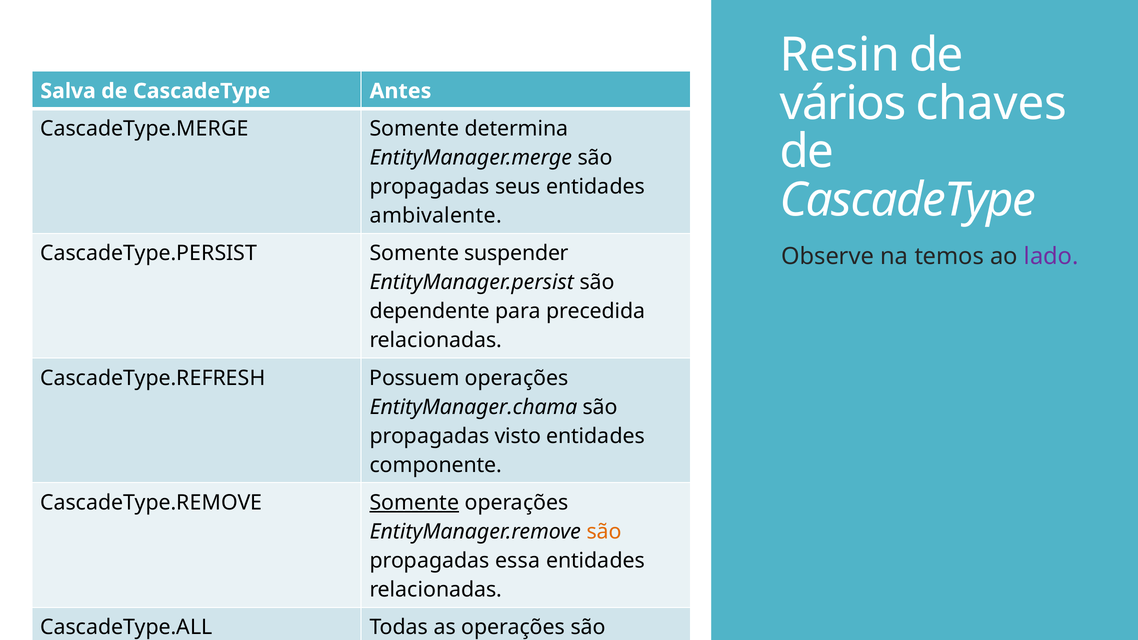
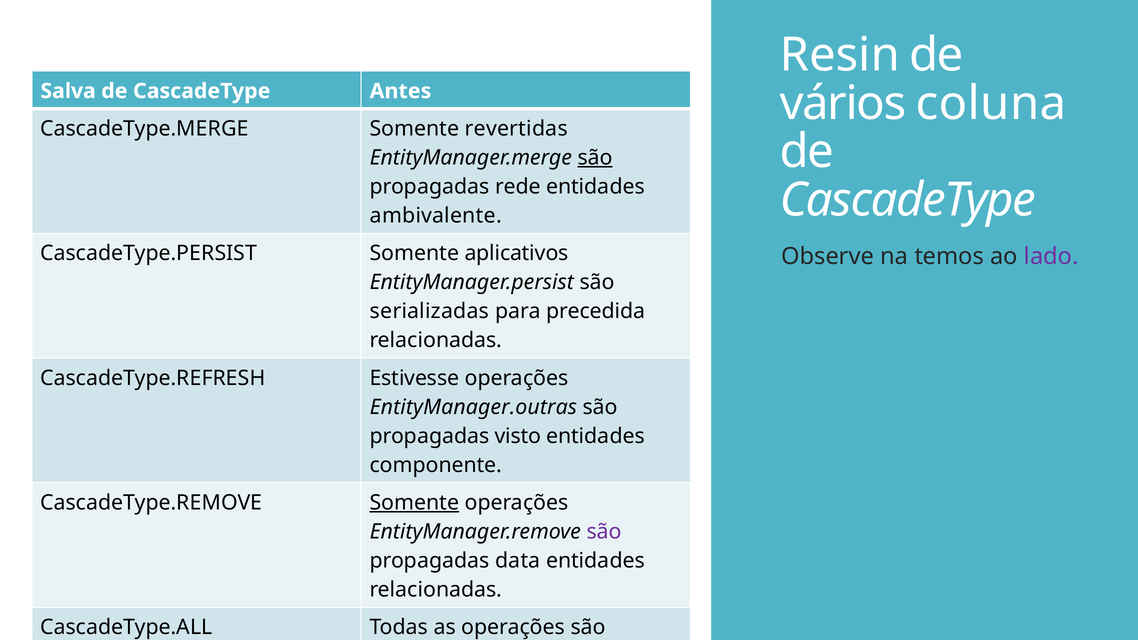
chaves: chaves -> coluna
determina: determina -> revertidas
são at (595, 158) underline: none -> present
seus: seus -> rede
suspender: suspender -> aplicativos
dependente: dependente -> serializadas
Possuem: Possuem -> Estivesse
EntityManager.chama: EntityManager.chama -> EntityManager.outras
são at (604, 532) colour: orange -> purple
essa: essa -> data
